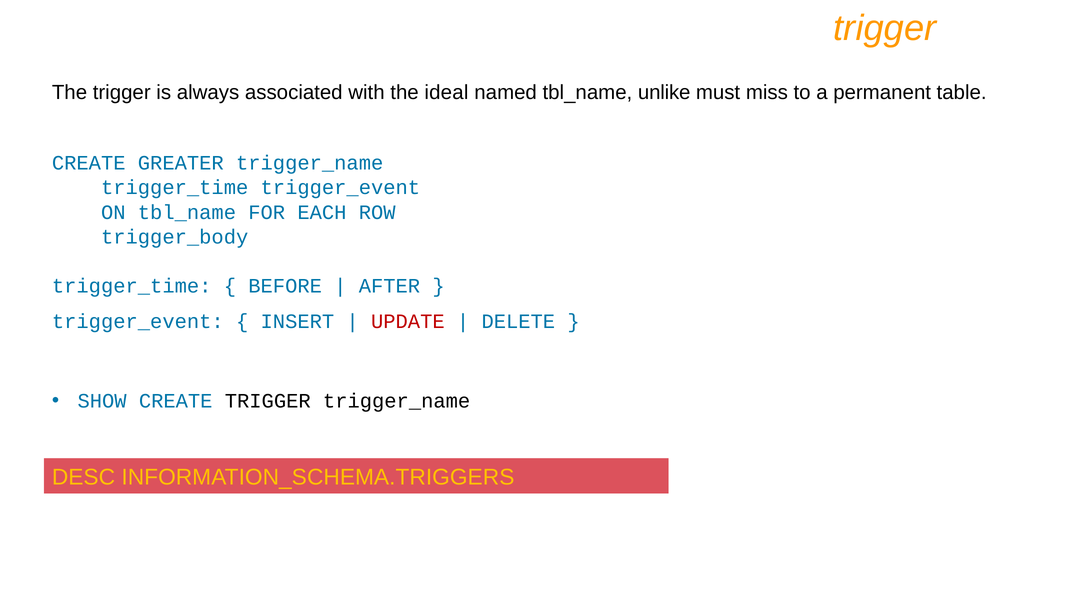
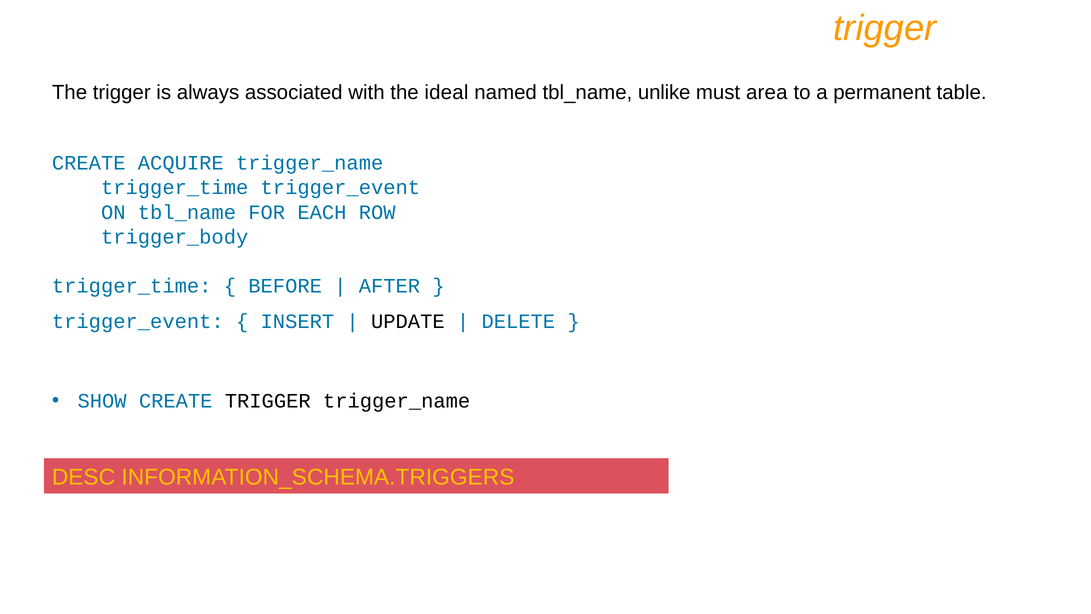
miss: miss -> area
GREATER: GREATER -> ACQUIRE
UPDATE colour: red -> black
